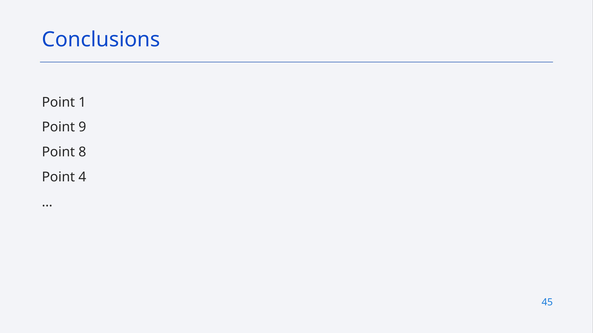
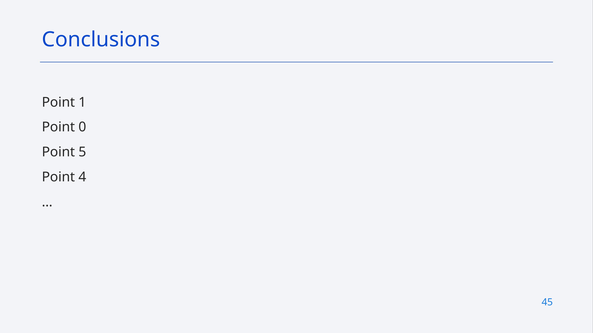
9: 9 -> 0
8: 8 -> 5
